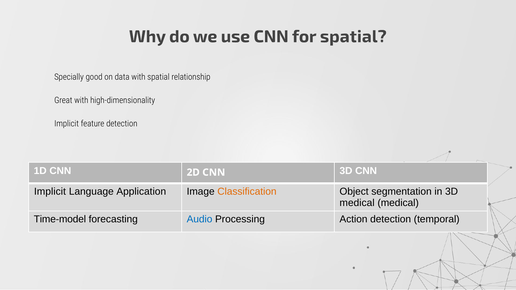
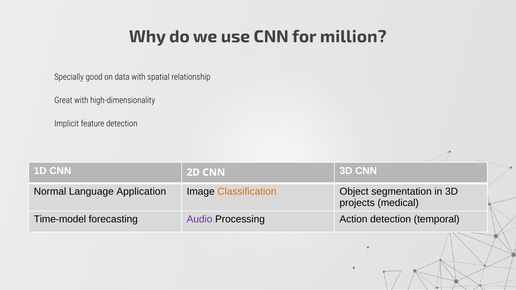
for spatial: spatial -> million
Implicit at (50, 192): Implicit -> Normal
medical at (357, 203): medical -> projects
Audio colour: blue -> purple
